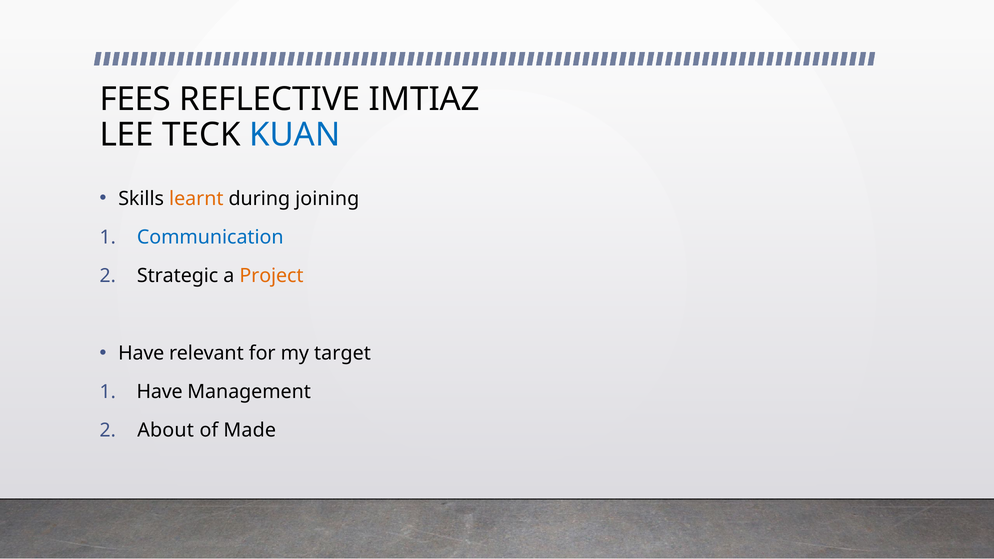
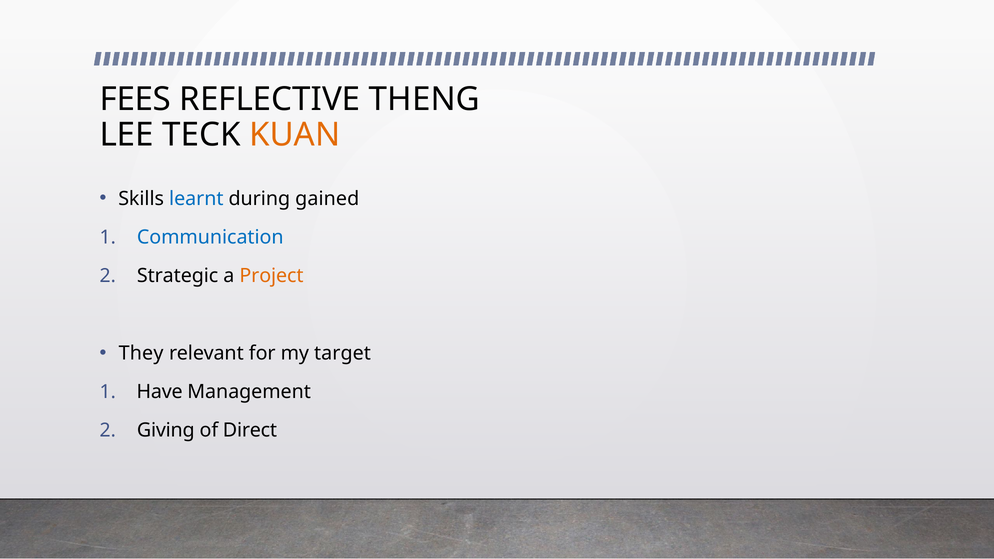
IMTIAZ: IMTIAZ -> THENG
KUAN colour: blue -> orange
learnt colour: orange -> blue
joining: joining -> gained
Have at (141, 353): Have -> They
About: About -> Giving
Made: Made -> Direct
